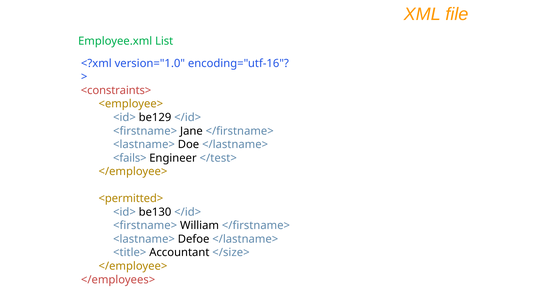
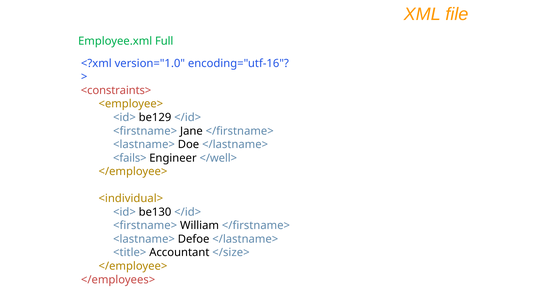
List: List -> Full
</test>: </test> -> </well>
<permitted>: <permitted> -> <individual>
